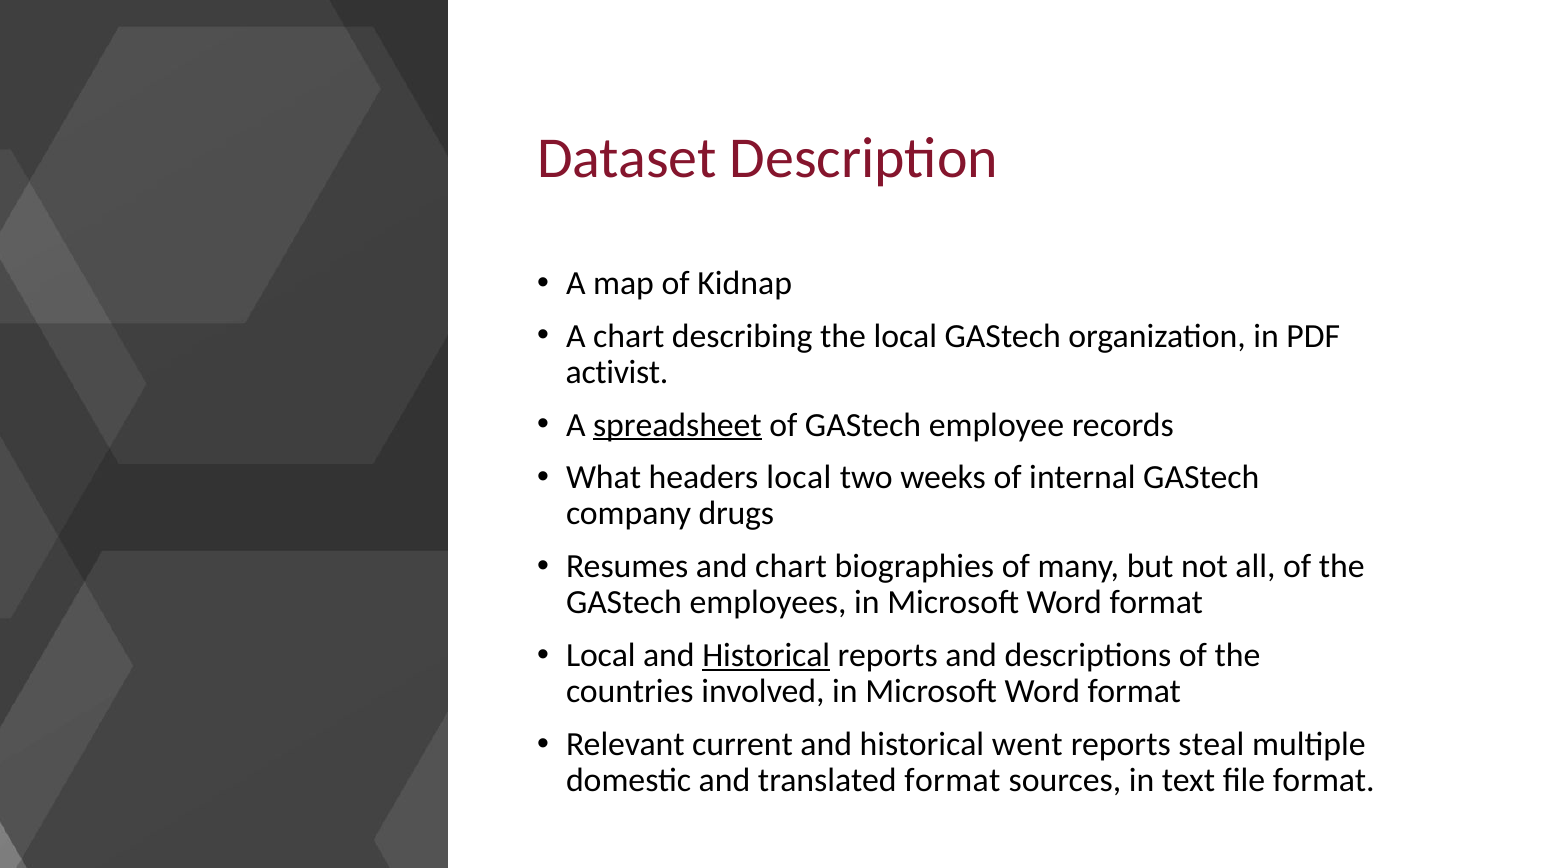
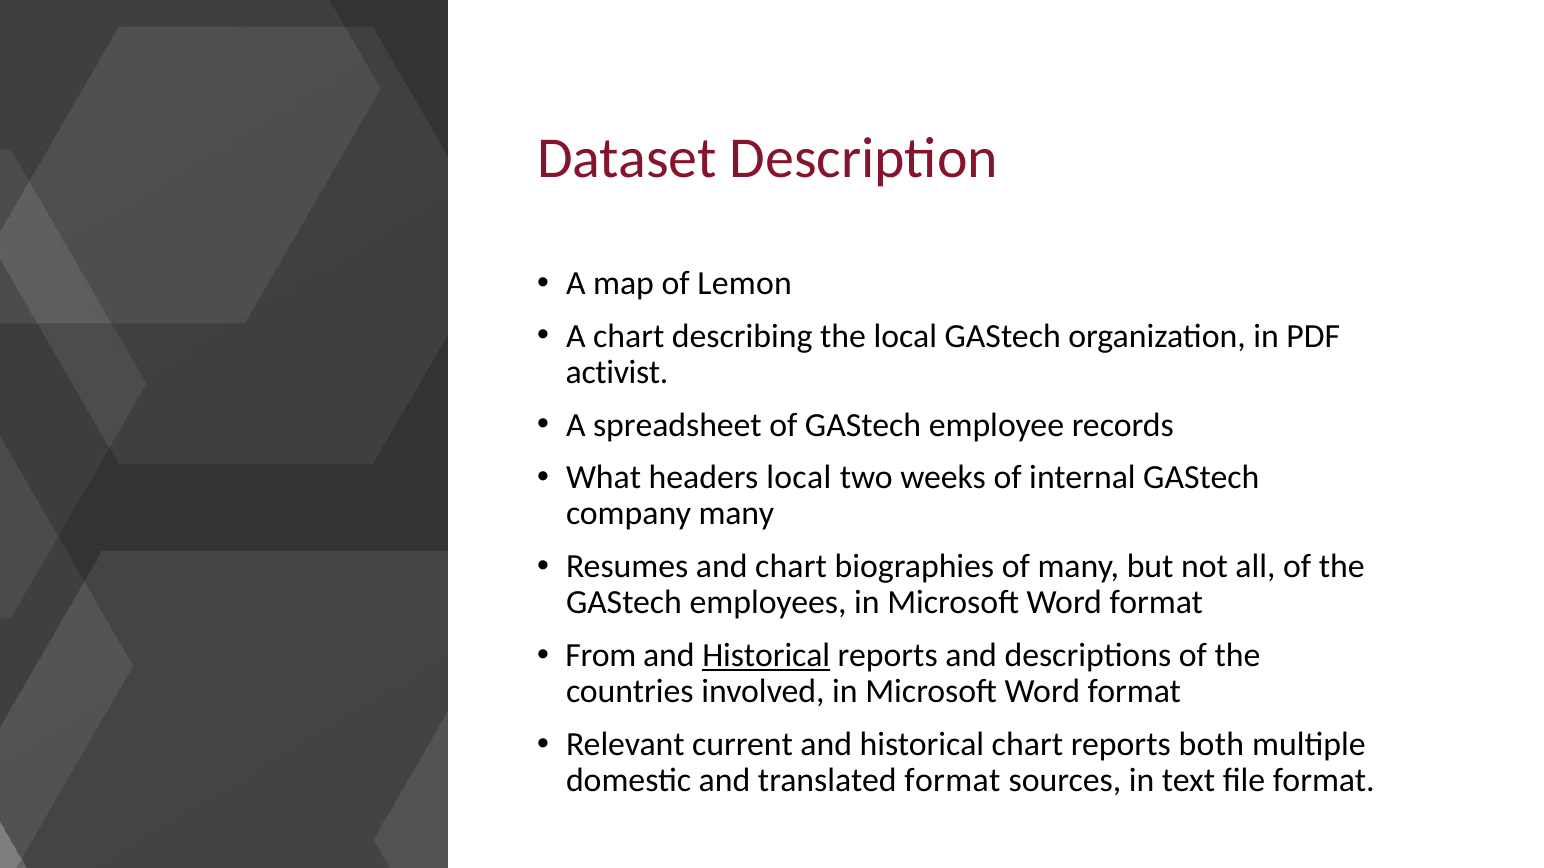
Kidnap: Kidnap -> Lemon
spreadsheet underline: present -> none
company drugs: drugs -> many
Local at (601, 656): Local -> From
historical went: went -> chart
steal: steal -> both
